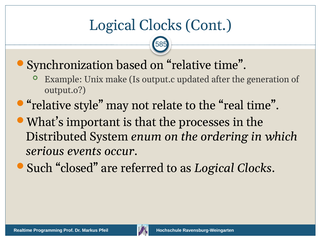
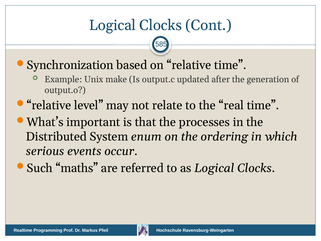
style: style -> level
closed: closed -> maths
